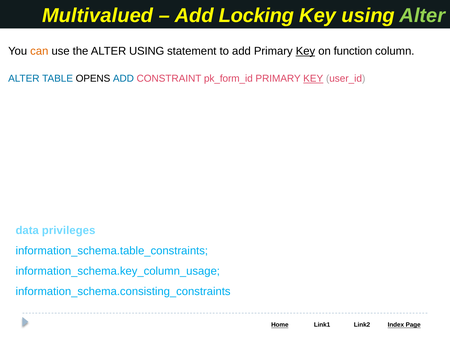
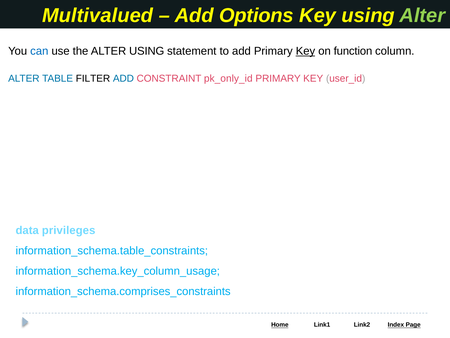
Locking: Locking -> Options
can colour: orange -> blue
OPENS: OPENS -> FILTER
pk_form_id: pk_form_id -> pk_only_id
KEY at (313, 79) underline: present -> none
information_schema.consisting_constraints: information_schema.consisting_constraints -> information_schema.comprises_constraints
